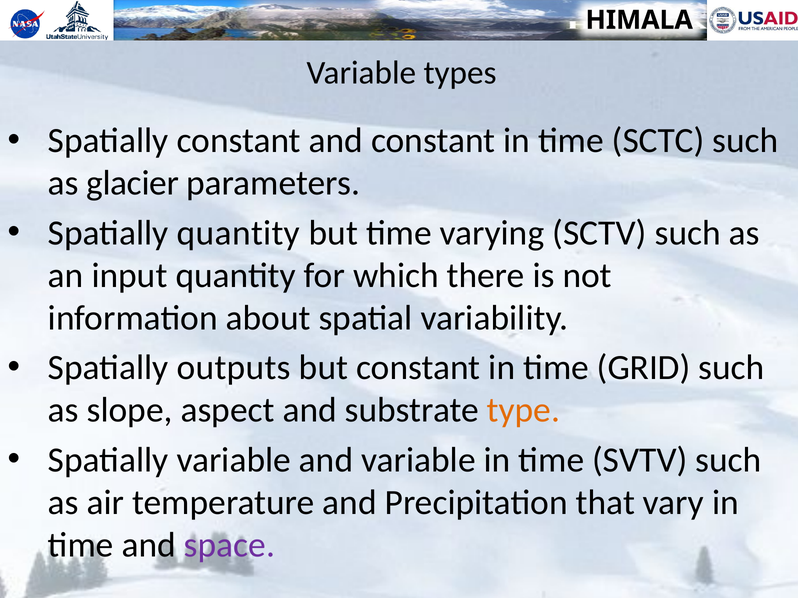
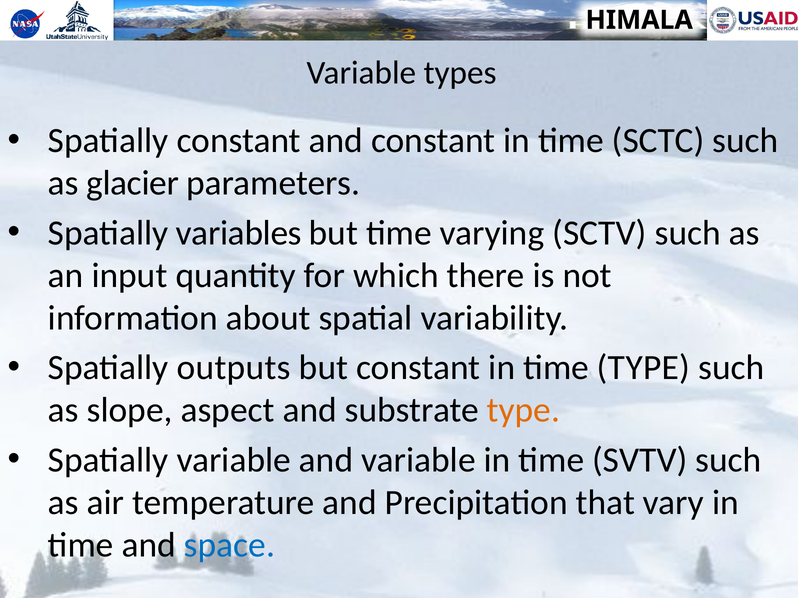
Spatially quantity: quantity -> variables
time GRID: GRID -> TYPE
space colour: purple -> blue
